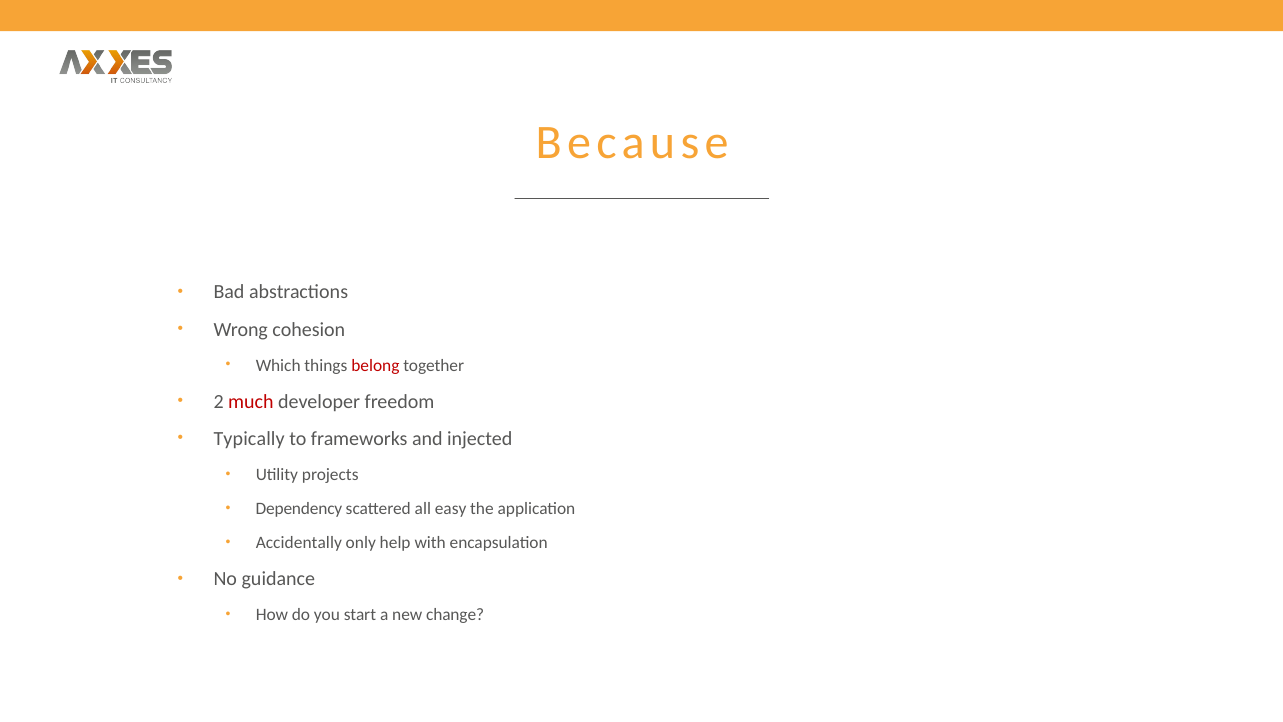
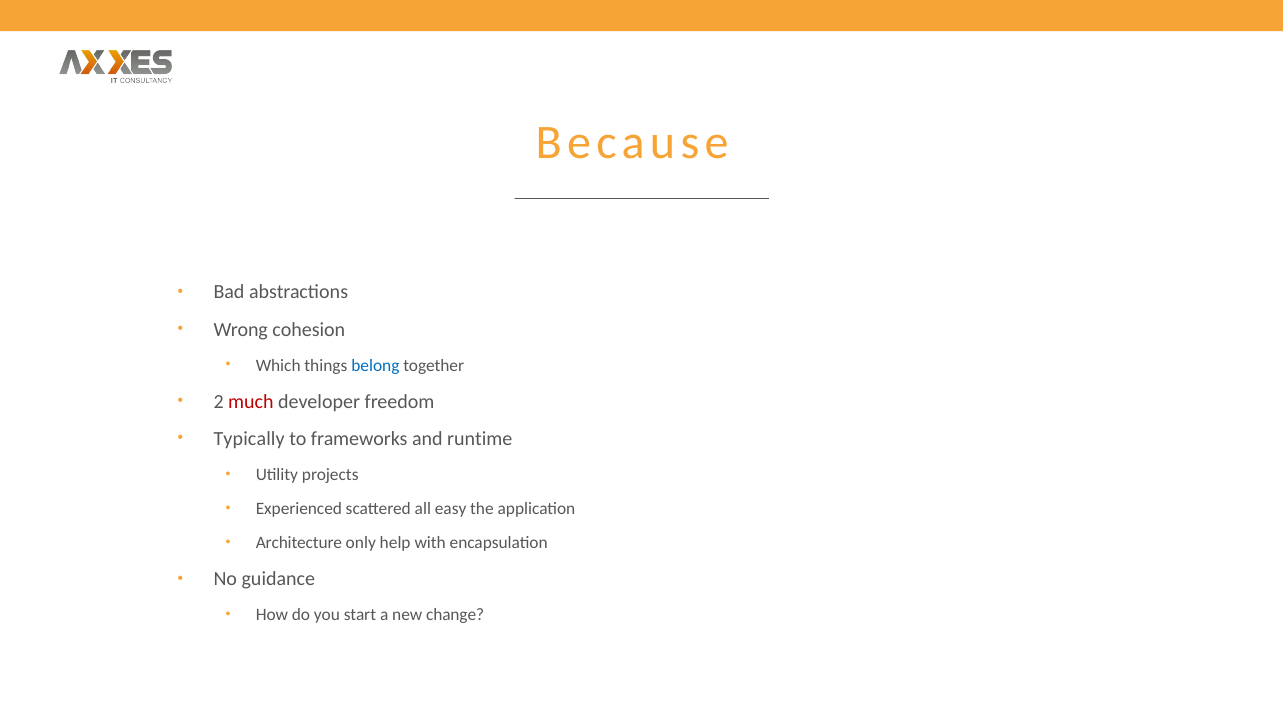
belong colour: red -> blue
injected: injected -> runtime
Dependency: Dependency -> Experienced
Accidentally: Accidentally -> Architecture
